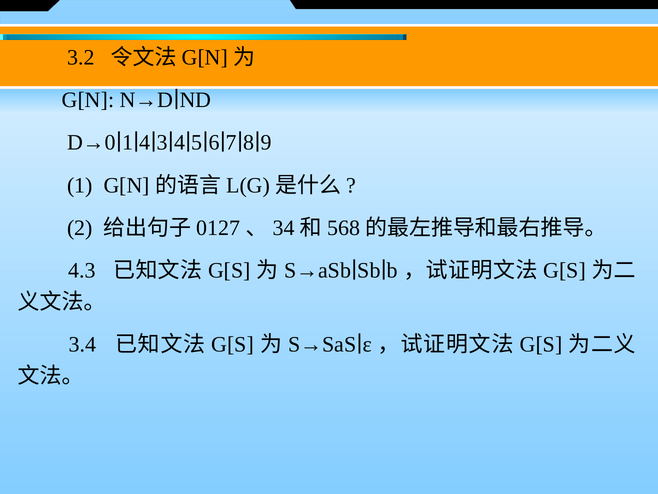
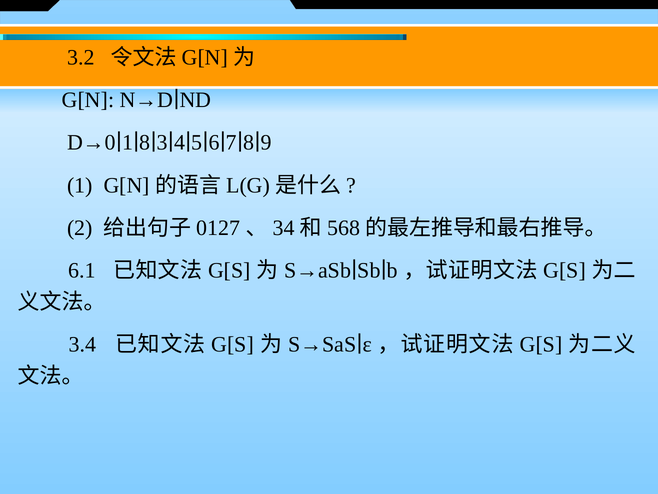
1 4: 4 -> 8
4.3: 4.3 -> 6.1
